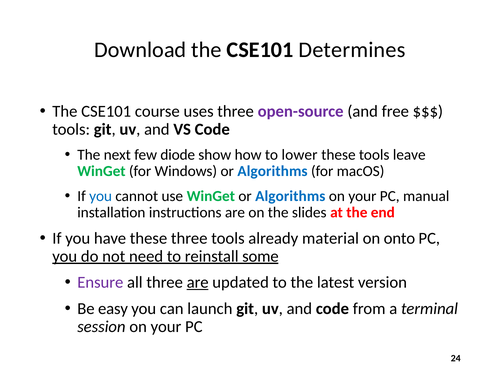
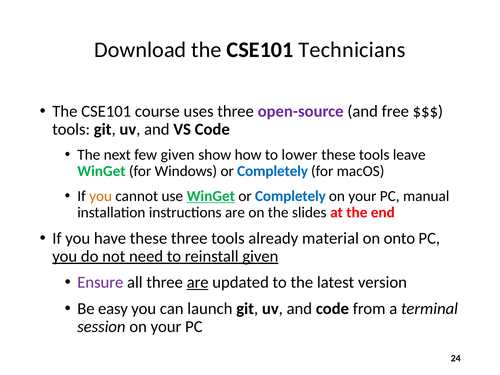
Determines: Determines -> Technicians
few diode: diode -> given
Windows or Algorithms: Algorithms -> Completely
you at (101, 196) colour: blue -> orange
WinGet at (211, 196) underline: none -> present
Algorithms at (290, 196): Algorithms -> Completely
reinstall some: some -> given
